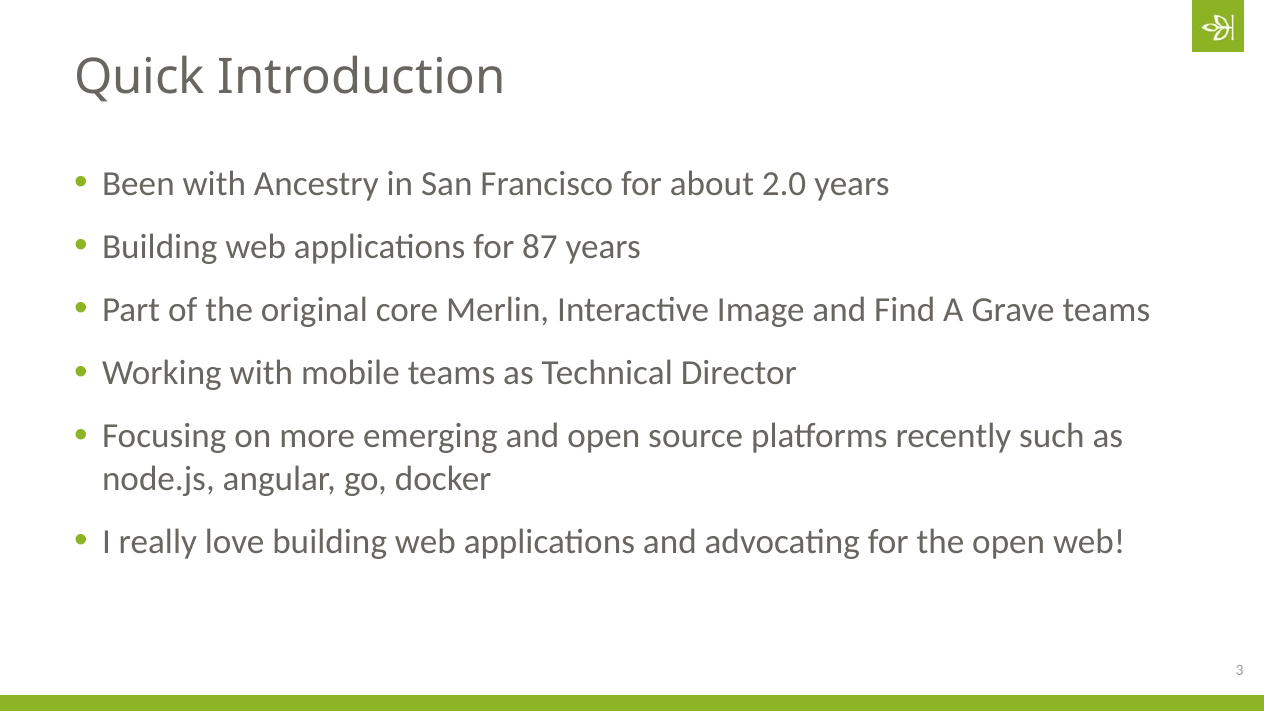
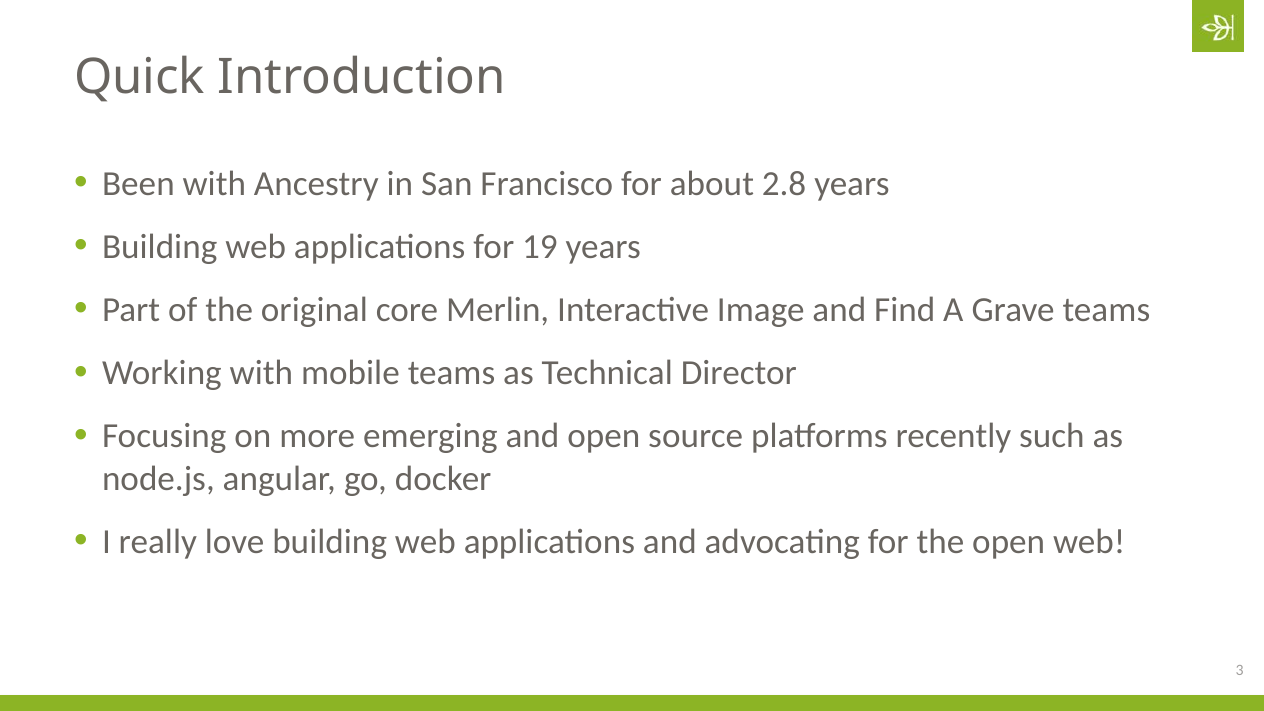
2.0: 2.0 -> 2.8
87: 87 -> 19
